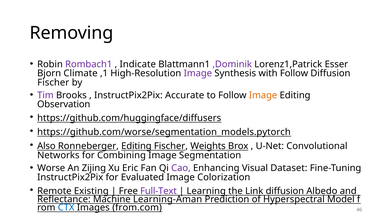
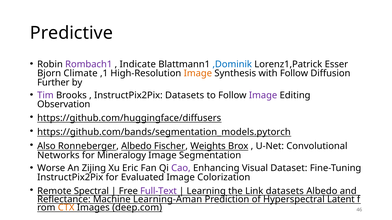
Removing: Removing -> Predictive
,Dominik colour: purple -> blue
Image at (198, 73) colour: purple -> orange
Fischer at (53, 83): Fischer -> Further
InstructPix2Pix Accurate: Accurate -> Datasets
Image at (263, 95) colour: orange -> purple
https://github.com/worse/segmentation_models.pytorch: https://github.com/worse/segmentation_models.pytorch -> https://github.com/bands/segmentation_models.pytorch
Ronneberger Editing: Editing -> Albedo
Combining: Combining -> Mineralogy
Existing: Existing -> Spectral
Link diffusion: diffusion -> datasets
Model: Model -> Latent
CTX colour: blue -> orange
from.com: from.com -> deep.com
